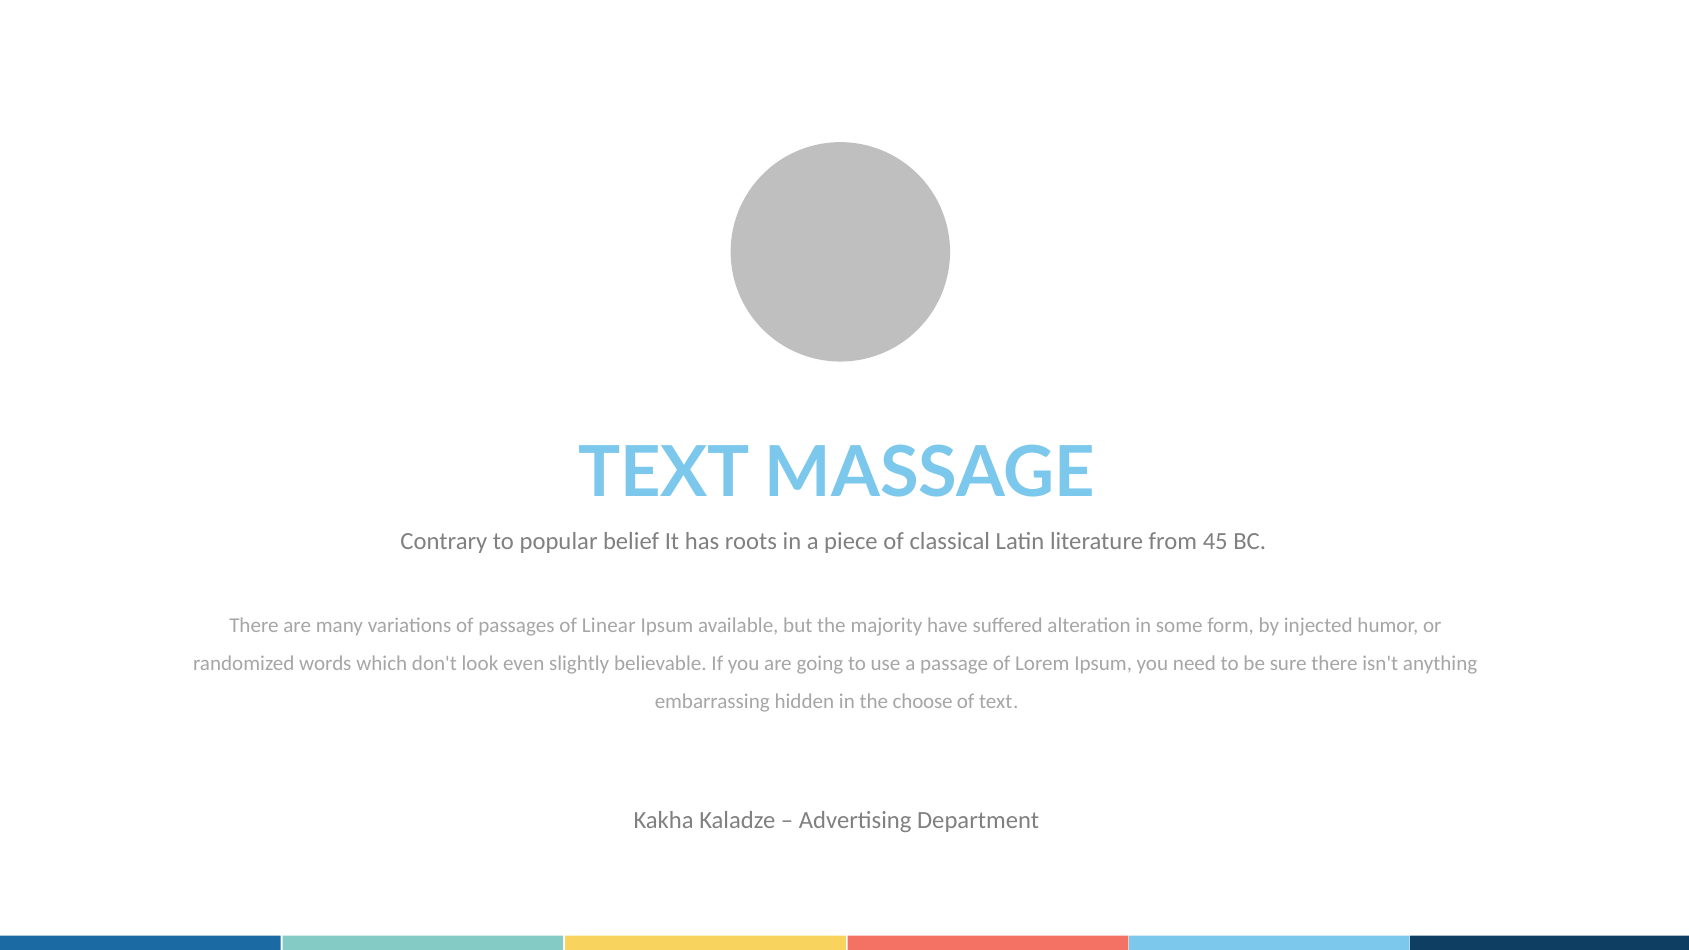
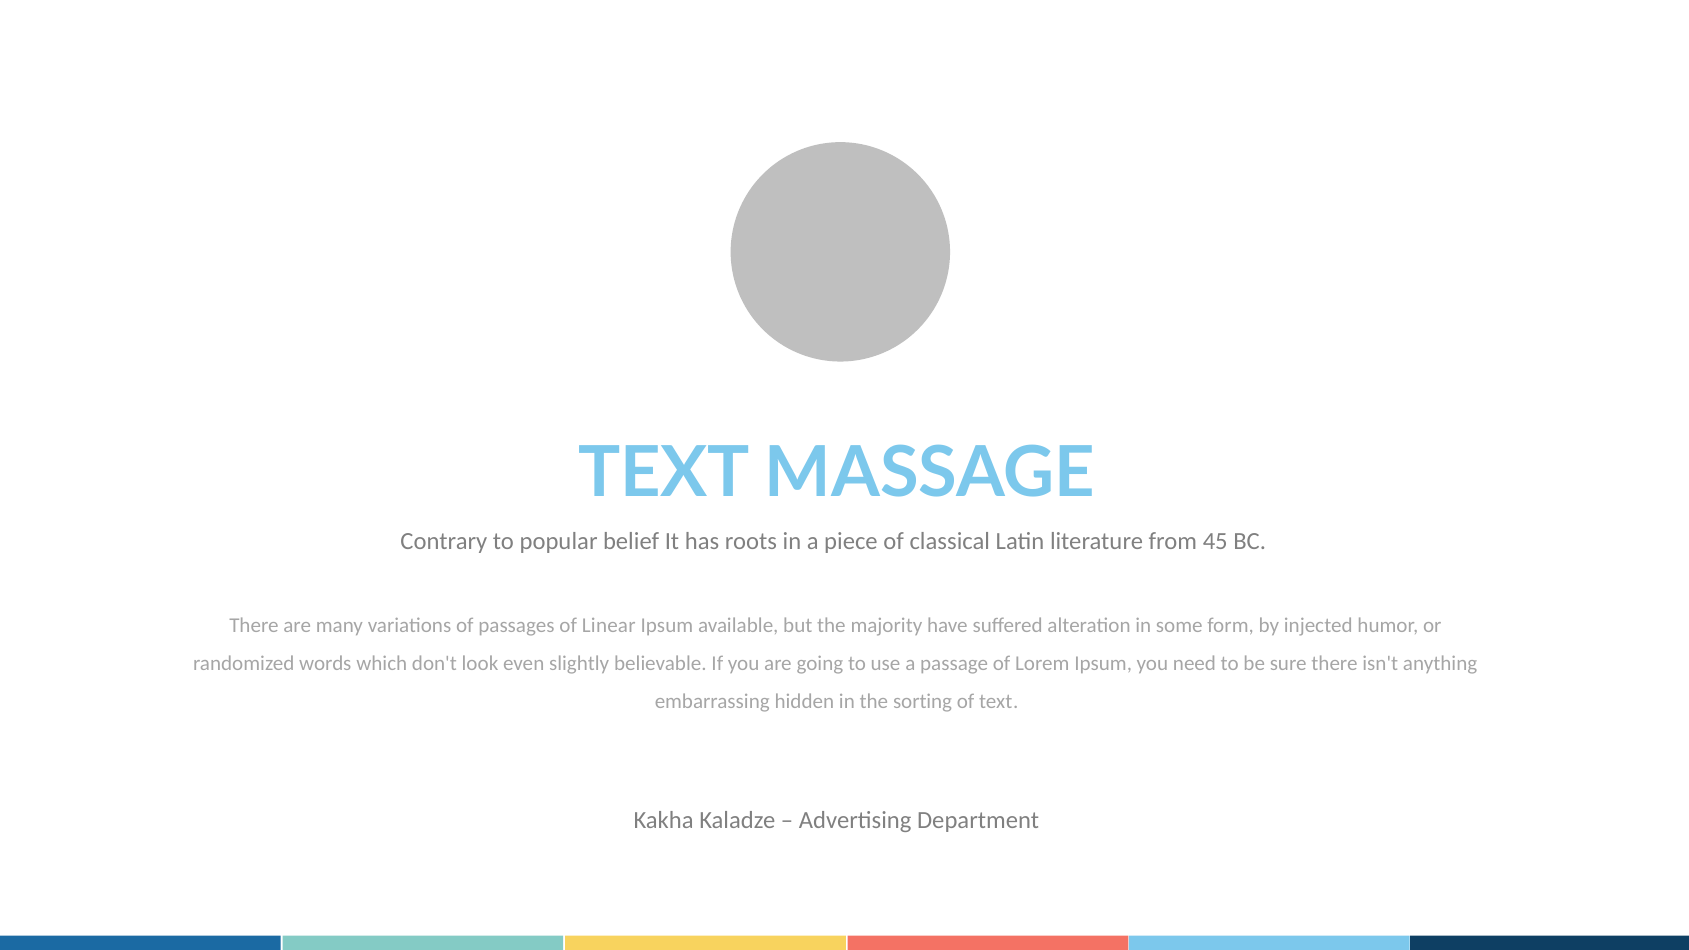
choose: choose -> sorting
